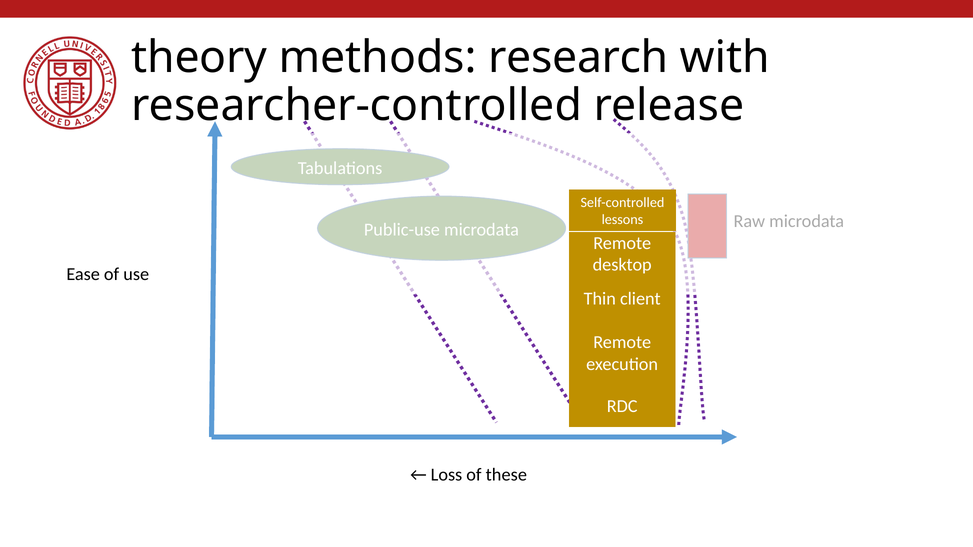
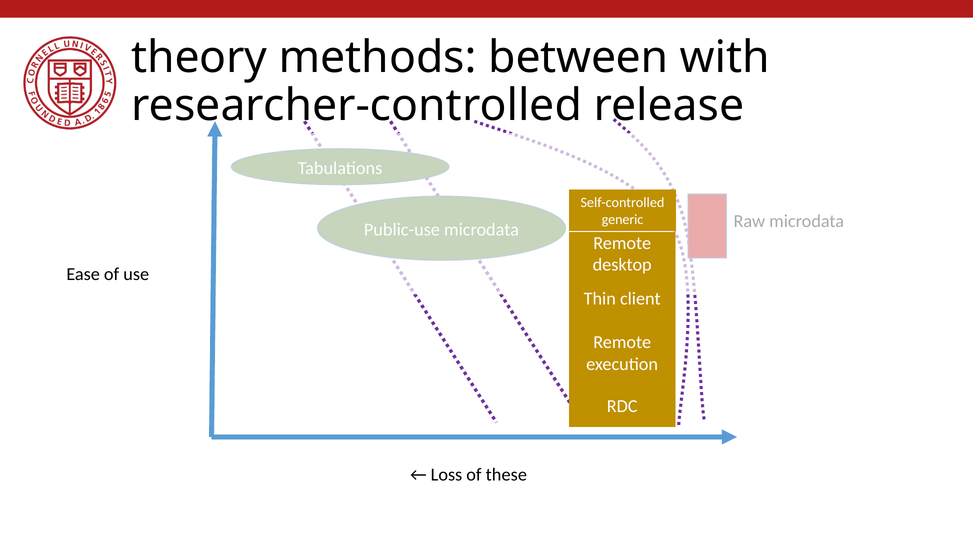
research: research -> between
lessons: lessons -> generic
